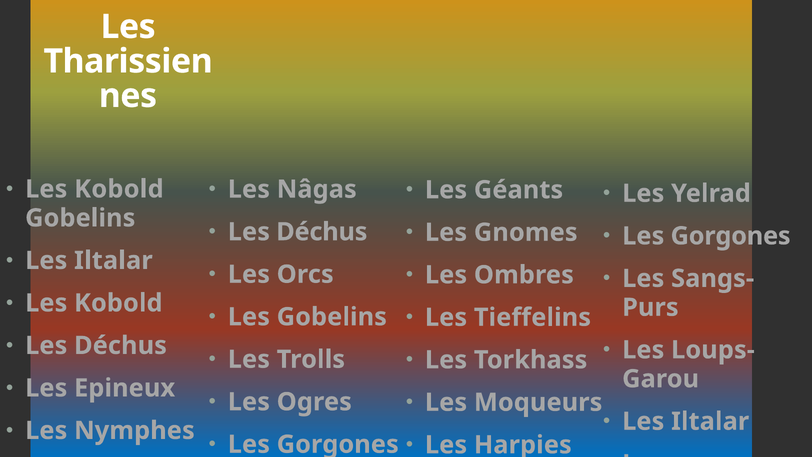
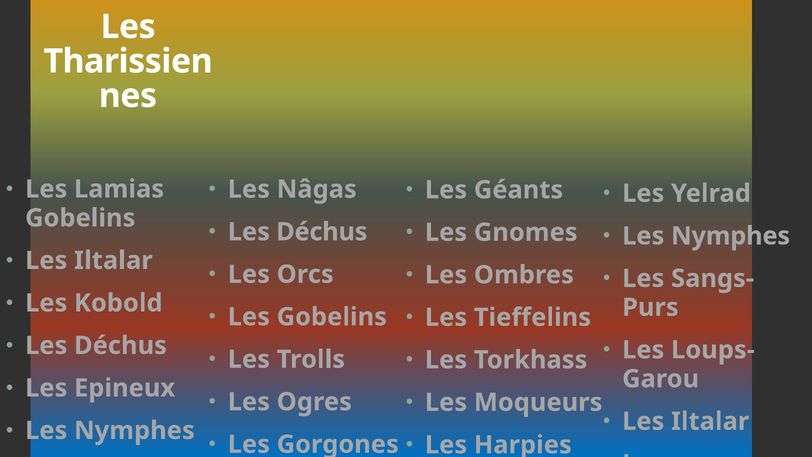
Kobold at (119, 189): Kobold -> Lamias
Gorgones at (731, 236): Gorgones -> Nymphes
